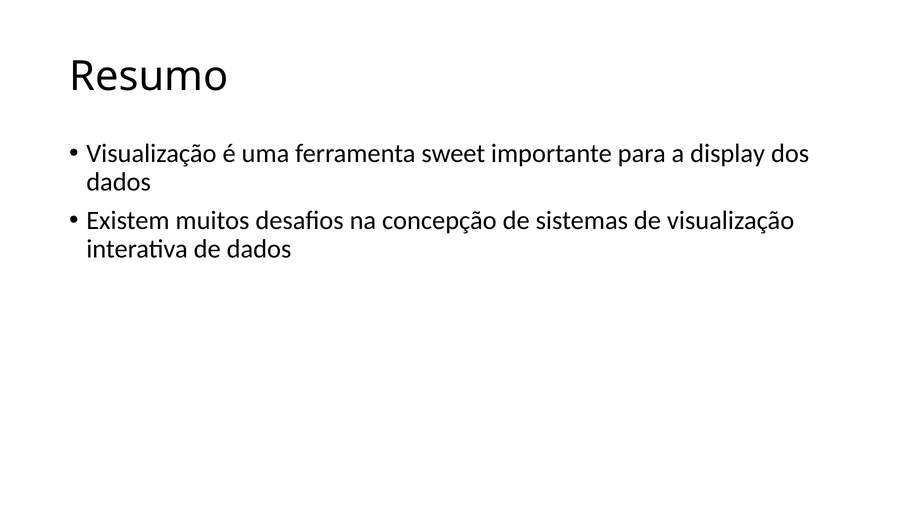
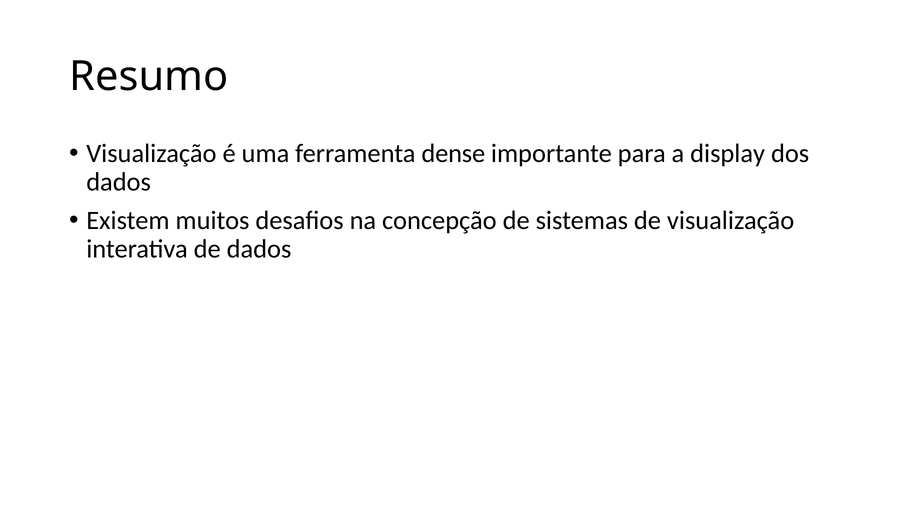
sweet: sweet -> dense
